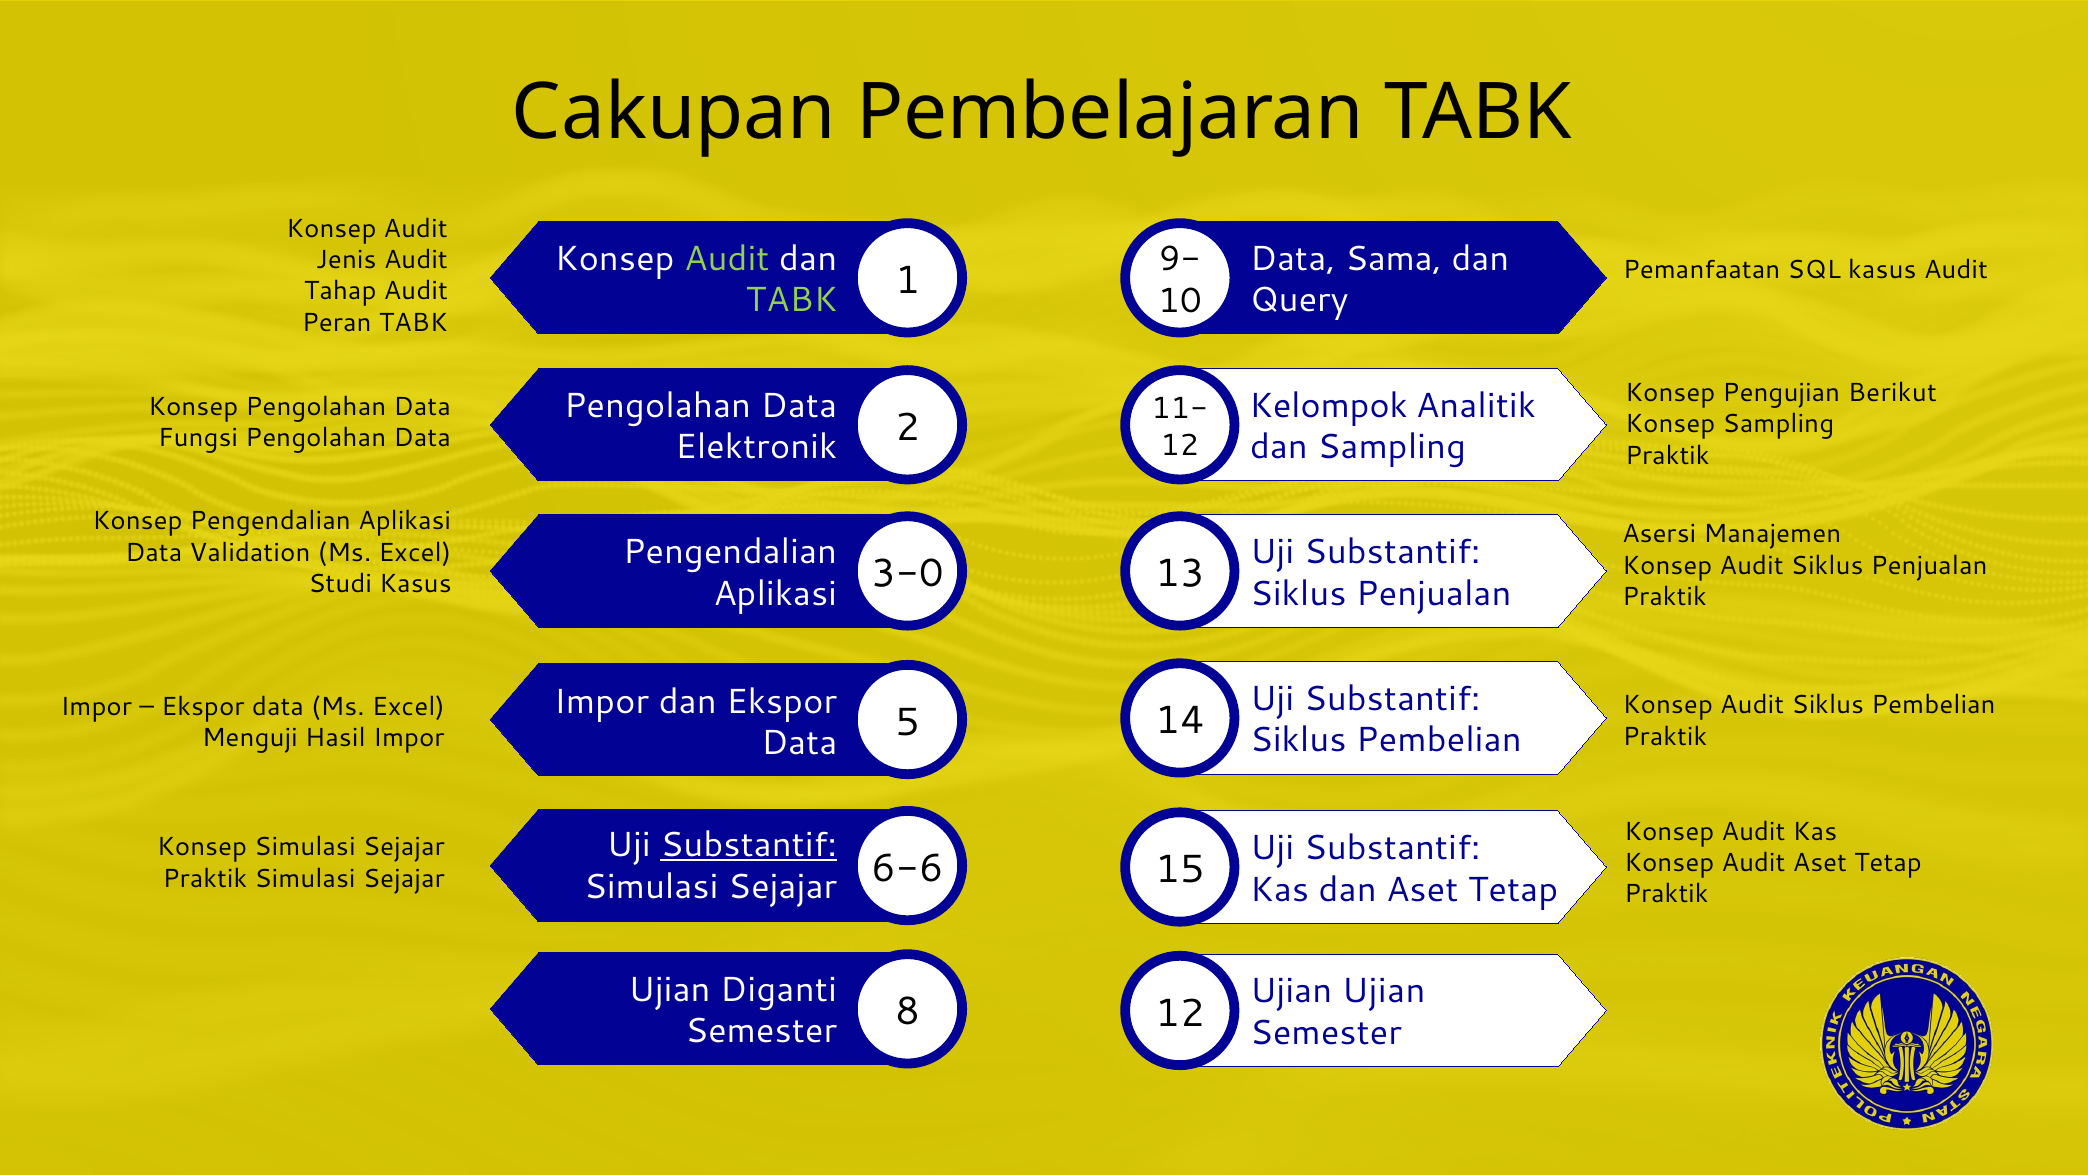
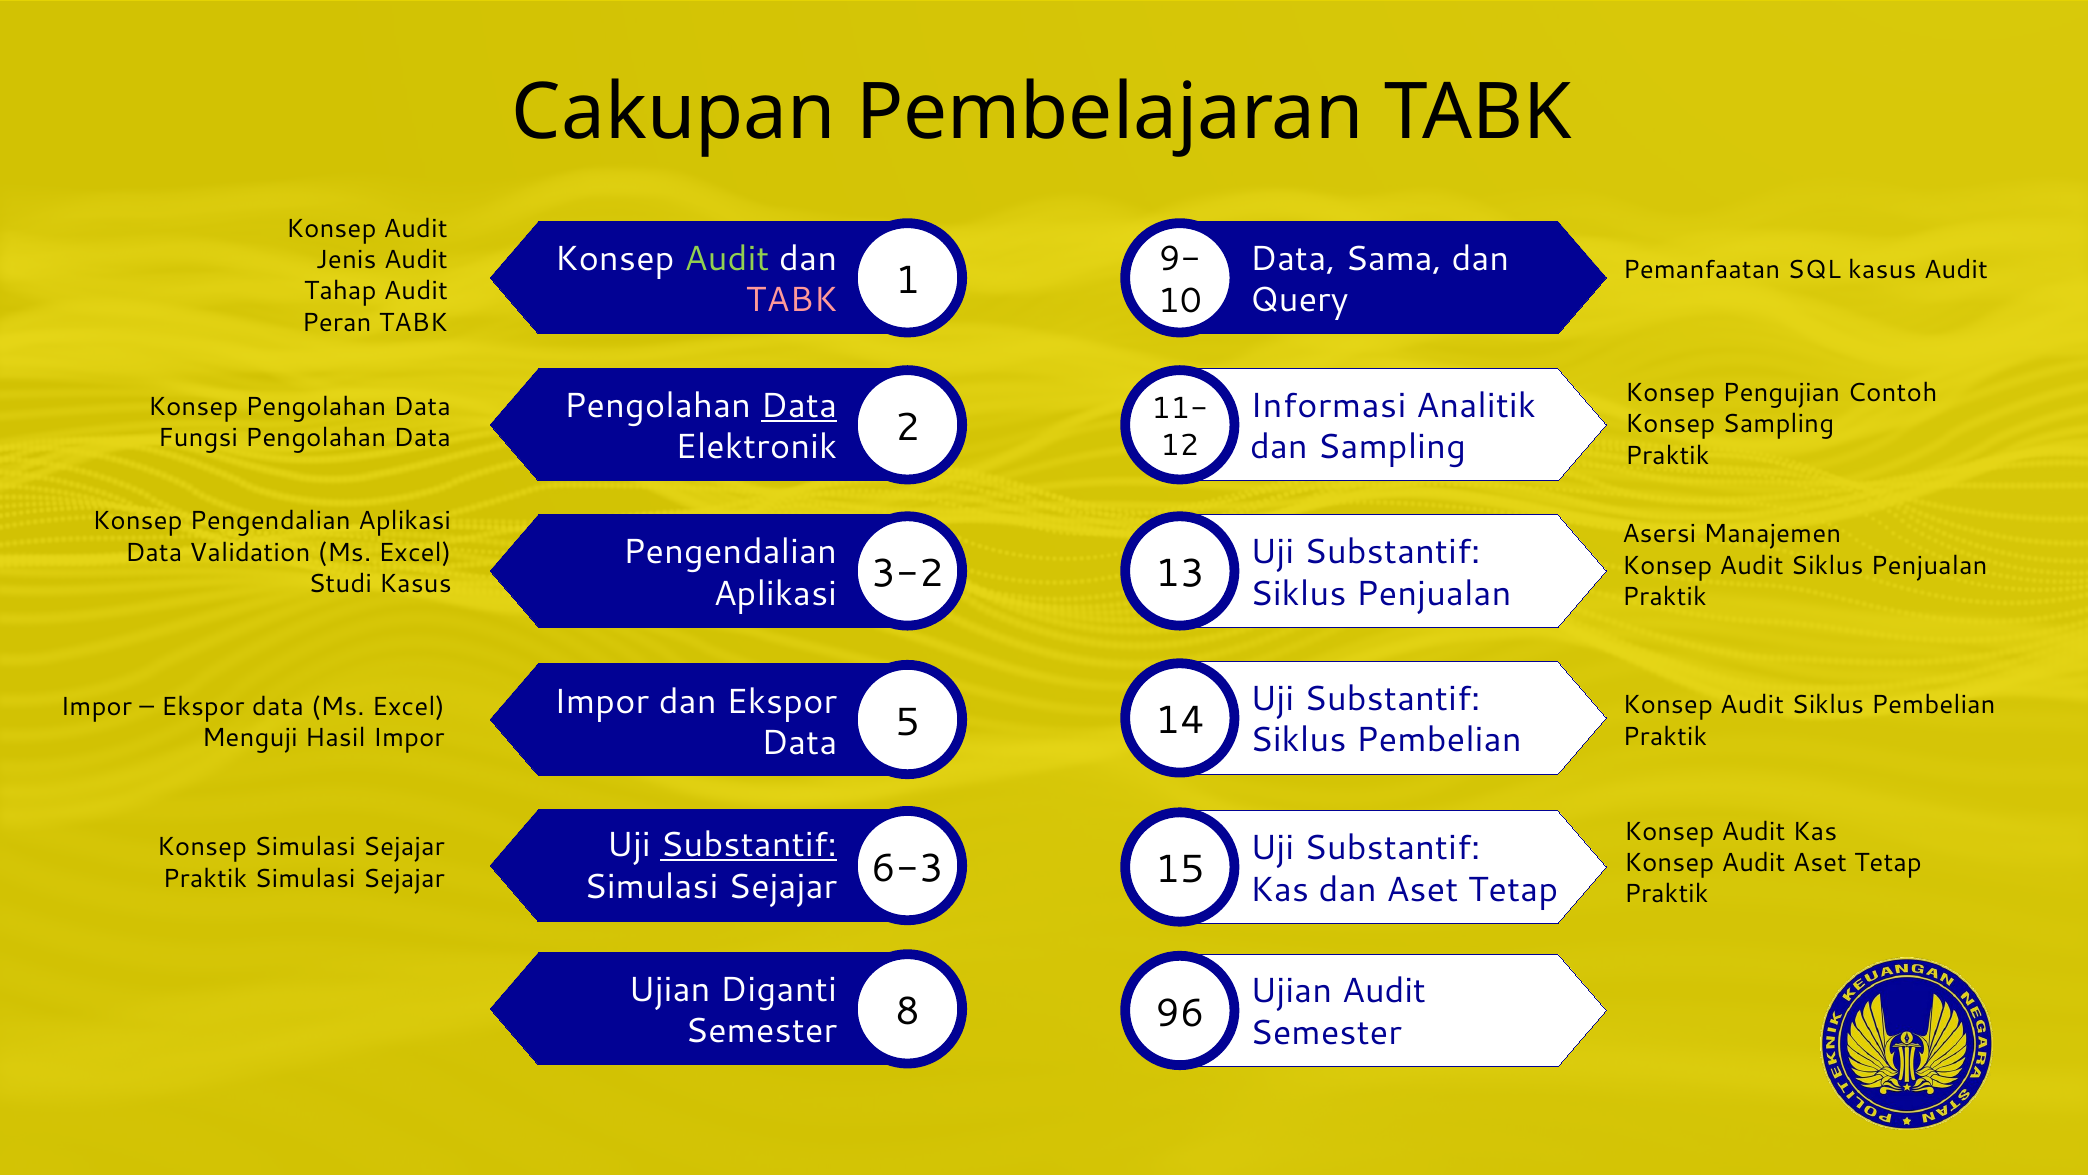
TABK at (792, 300) colour: light green -> pink
Berikut: Berikut -> Contoh
Data at (799, 405) underline: none -> present
Kelompok: Kelompok -> Informasi
3-0: 3-0 -> 3-2
6-6: 6-6 -> 6-3
Ujian Ujian: Ujian -> Audit
Semester 12: 12 -> 96
